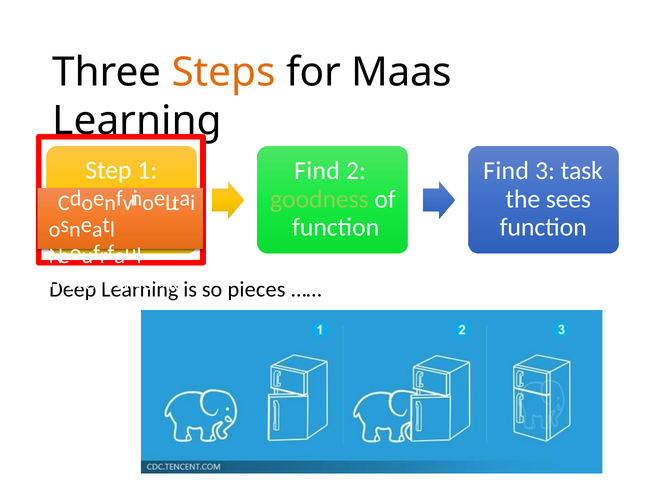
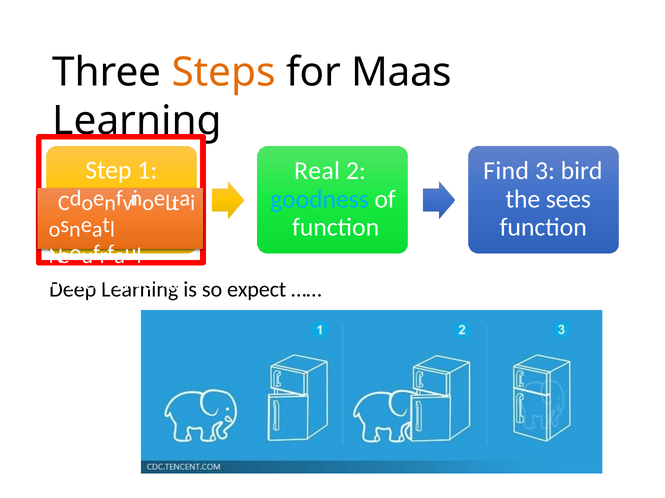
Find at (317, 171): Find -> Real
task: task -> bird
goodness colour: light green -> light blue
pieces: pieces -> expect
